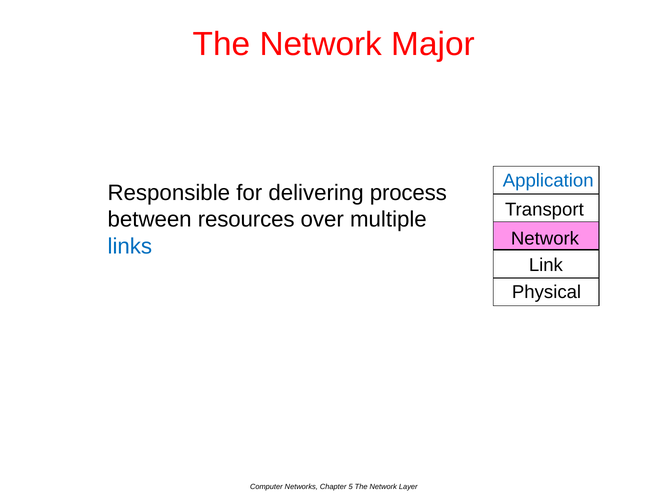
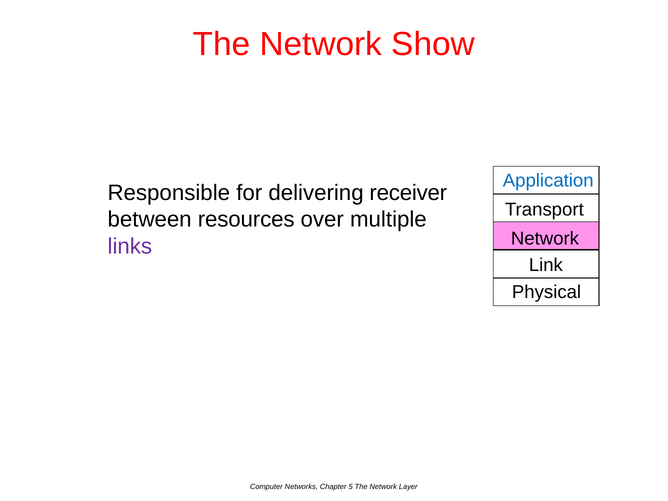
Major: Major -> Show
process: process -> receiver
links colour: blue -> purple
